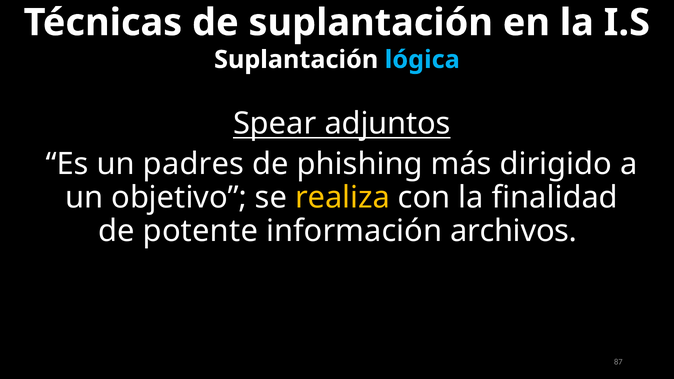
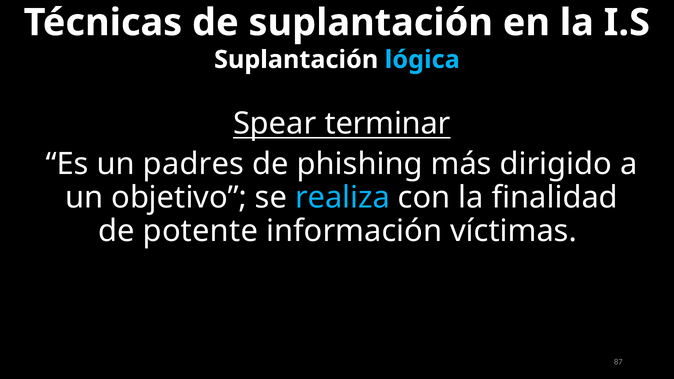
adjuntos: adjuntos -> terminar
realiza colour: yellow -> light blue
archivos: archivos -> víctimas
